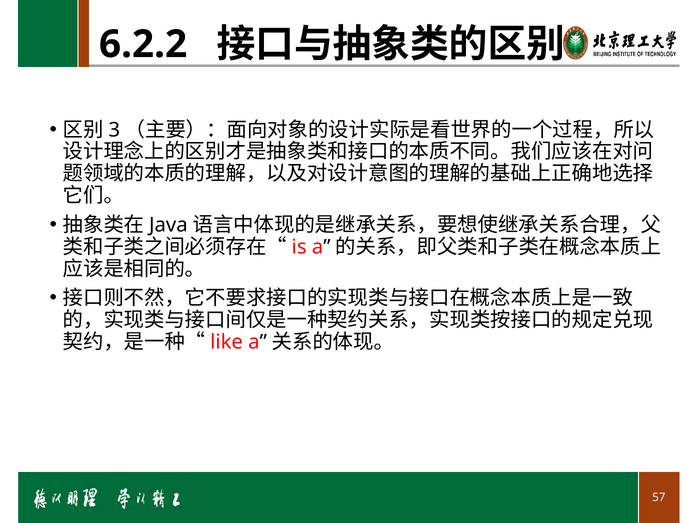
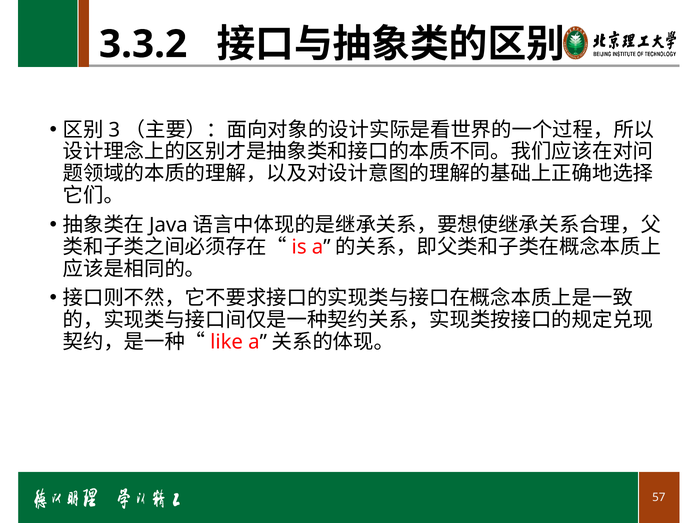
6.2.2: 6.2.2 -> 3.3.2
